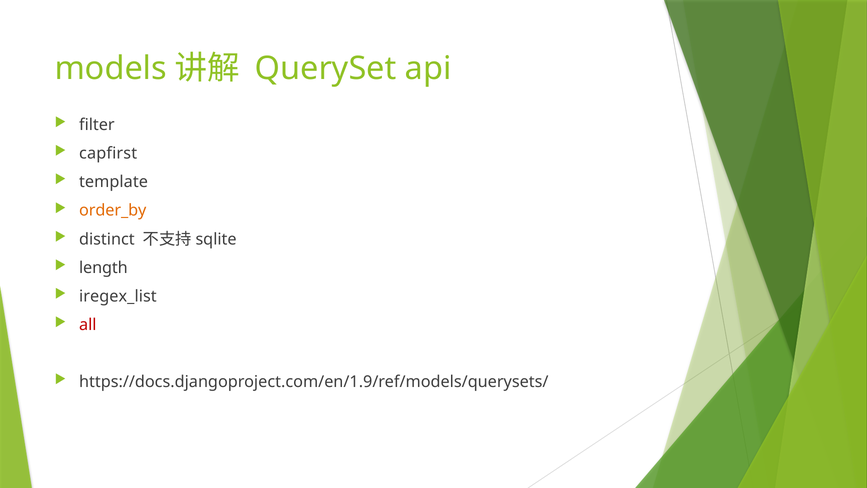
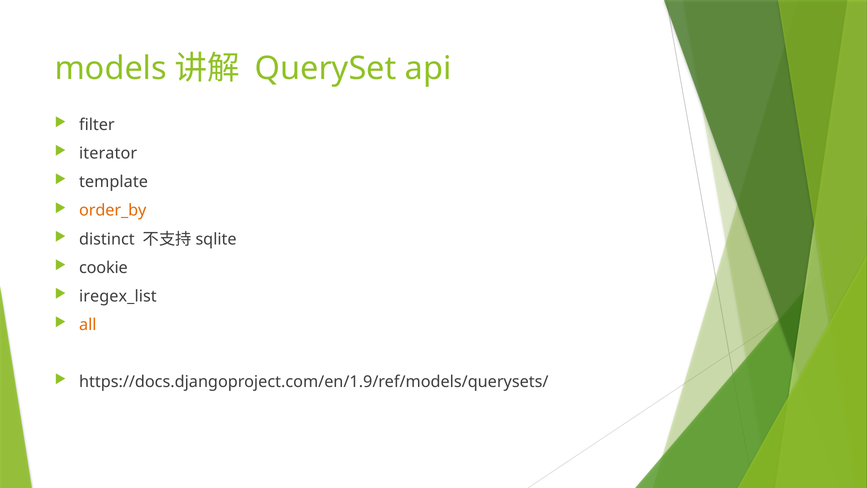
capfirst: capfirst -> iterator
length: length -> cookie
all colour: red -> orange
